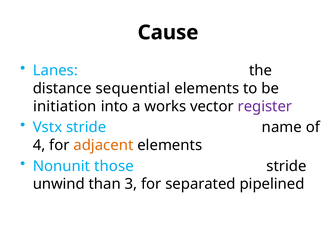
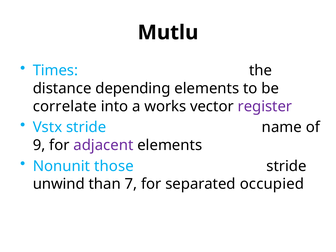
Cause: Cause -> Mutlu
Lanes: Lanes -> Times
sequential: sequential -> depending
initiation: initiation -> correlate
4: 4 -> 9
adjacent colour: orange -> purple
3: 3 -> 7
pipelined: pipelined -> occupied
